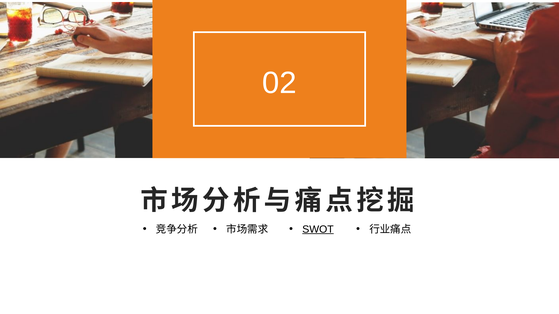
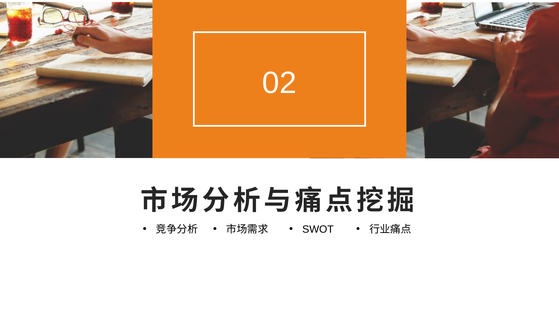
SWOT underline: present -> none
